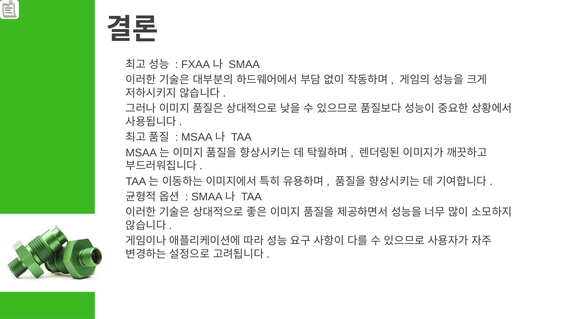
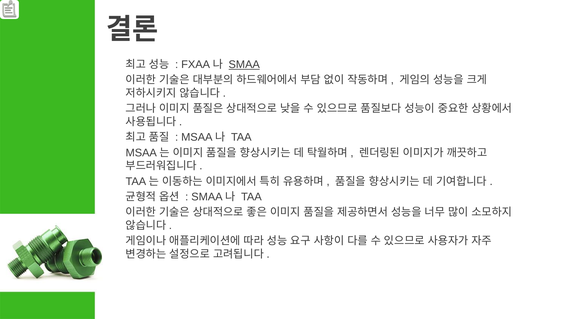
SMAA underline: none -> present
